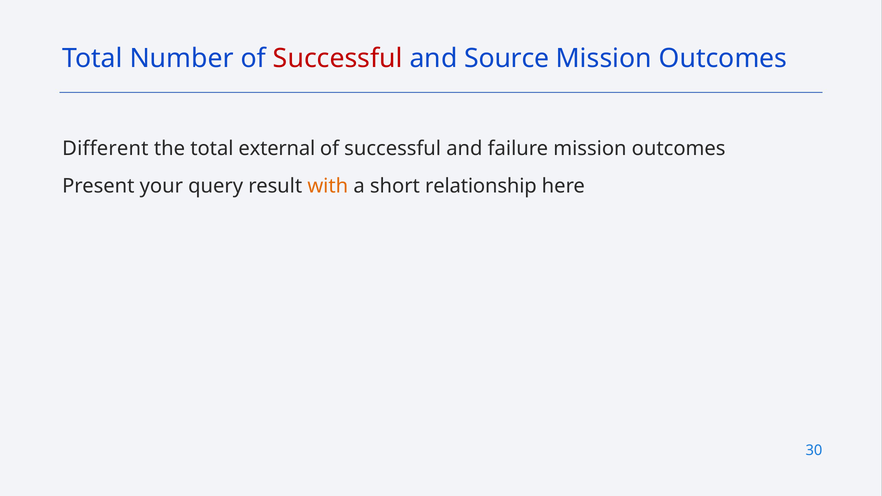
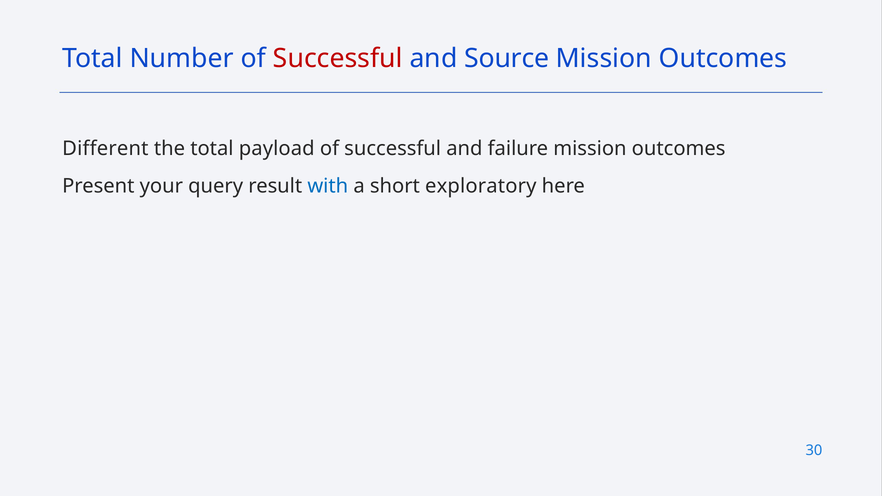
external: external -> payload
with colour: orange -> blue
relationship: relationship -> exploratory
